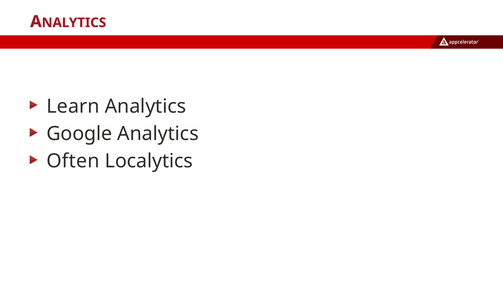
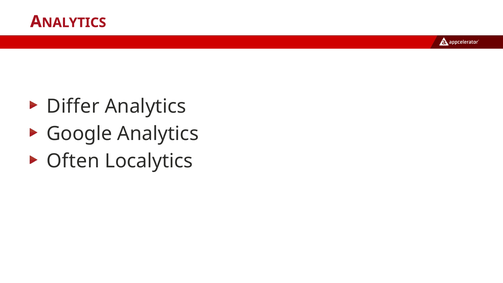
Learn: Learn -> Differ
